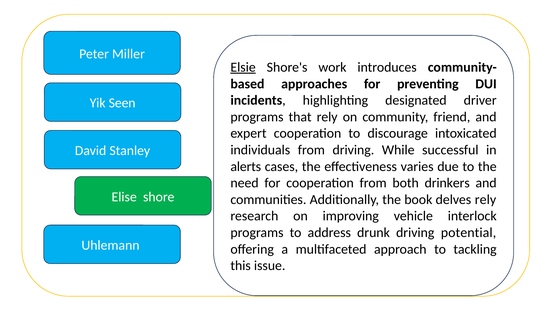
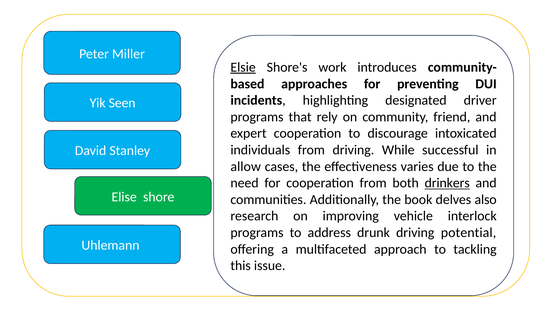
alerts: alerts -> allow
drinkers underline: none -> present
delves rely: rely -> also
